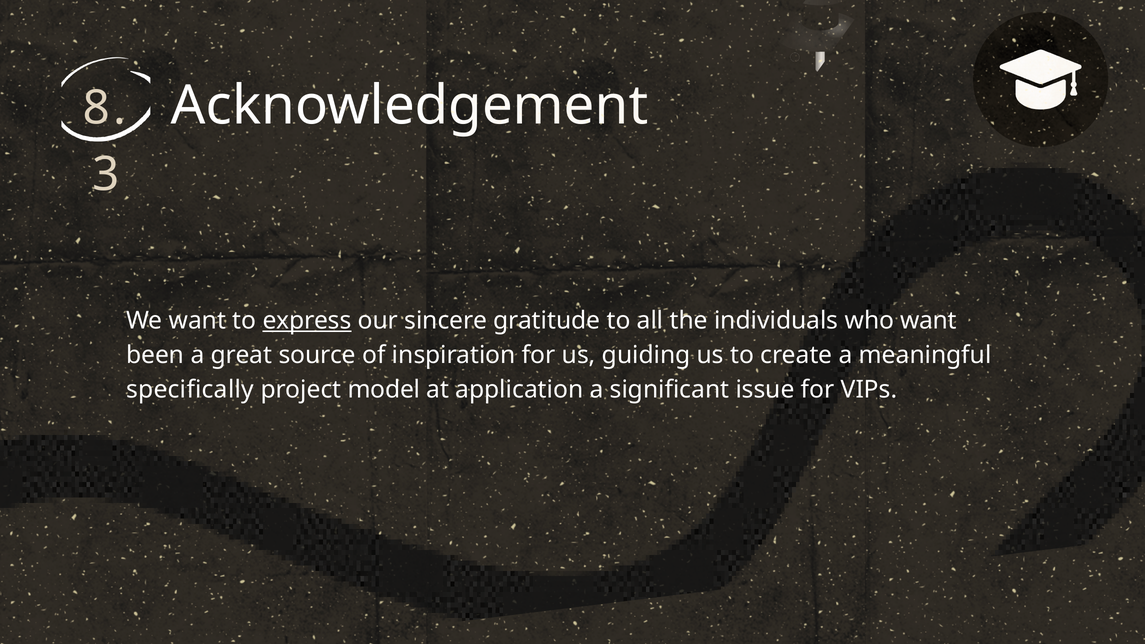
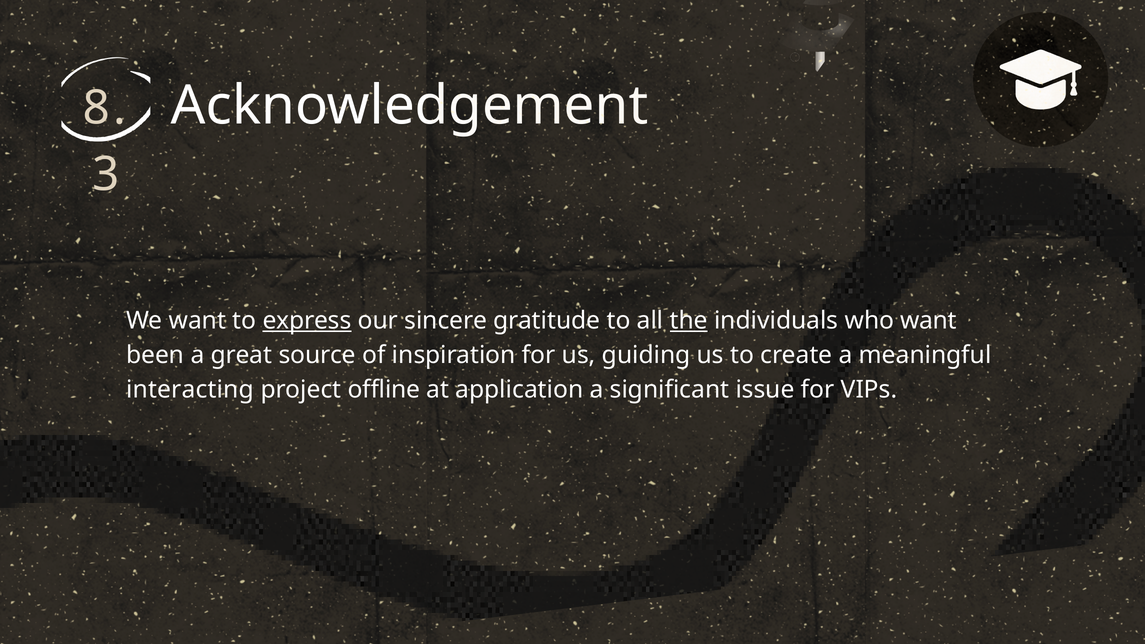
the underline: none -> present
specifically: specifically -> interacting
model: model -> offline
